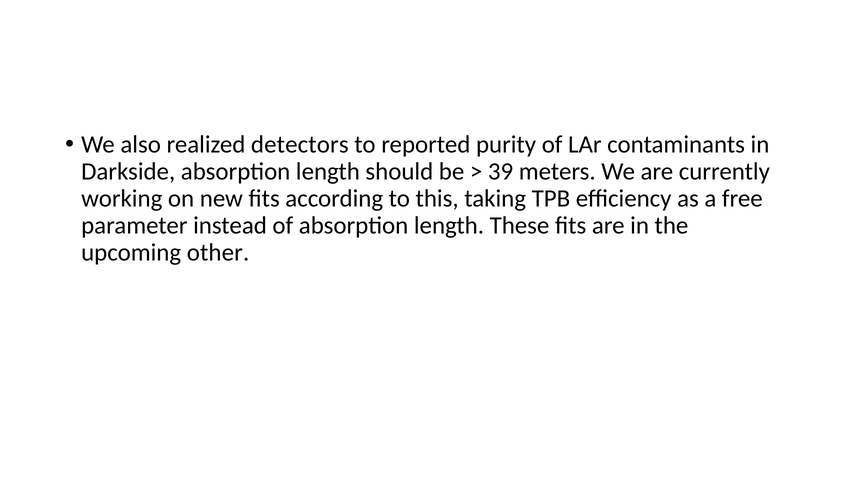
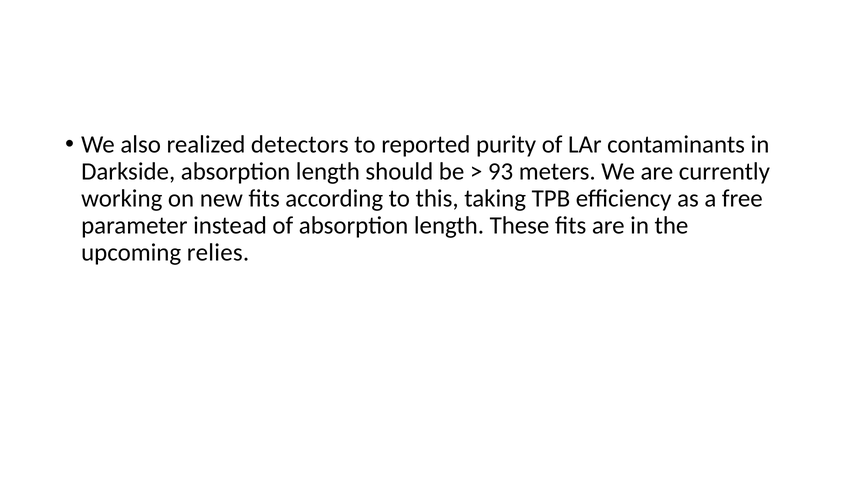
39: 39 -> 93
other: other -> relies
